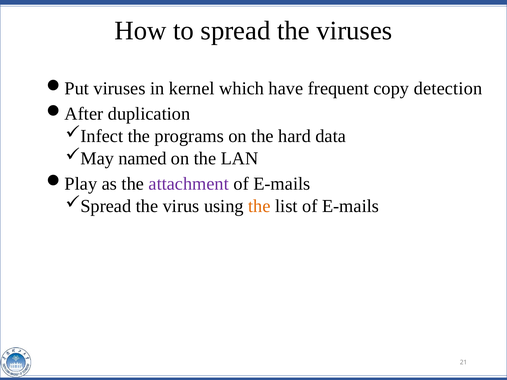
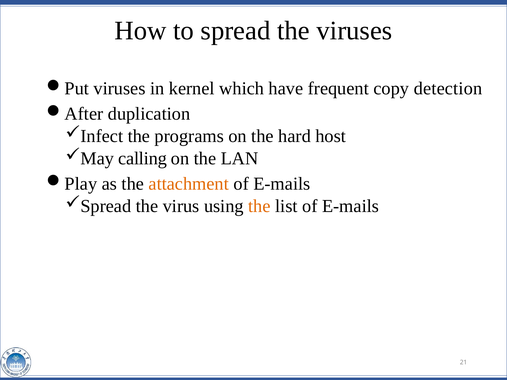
data: data -> host
named: named -> calling
attachment colour: purple -> orange
